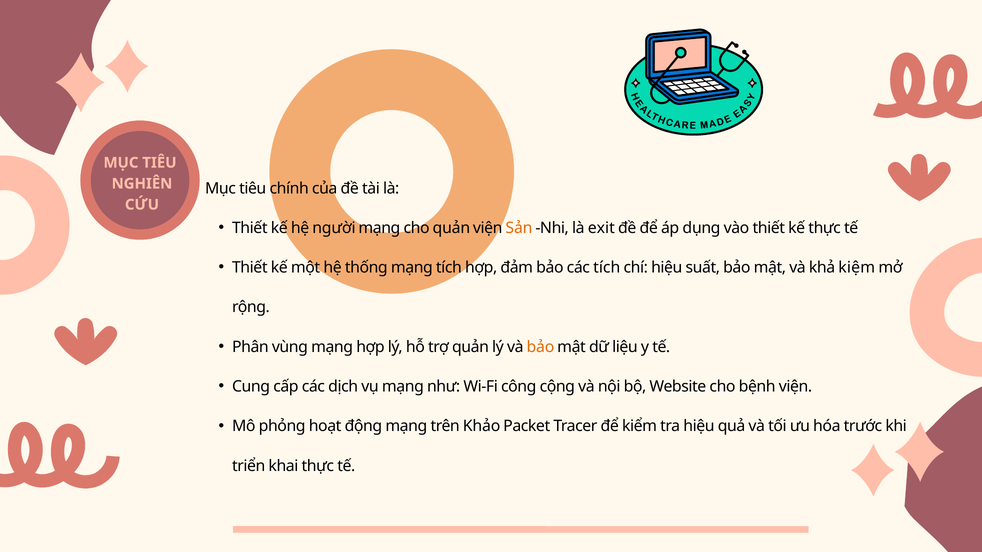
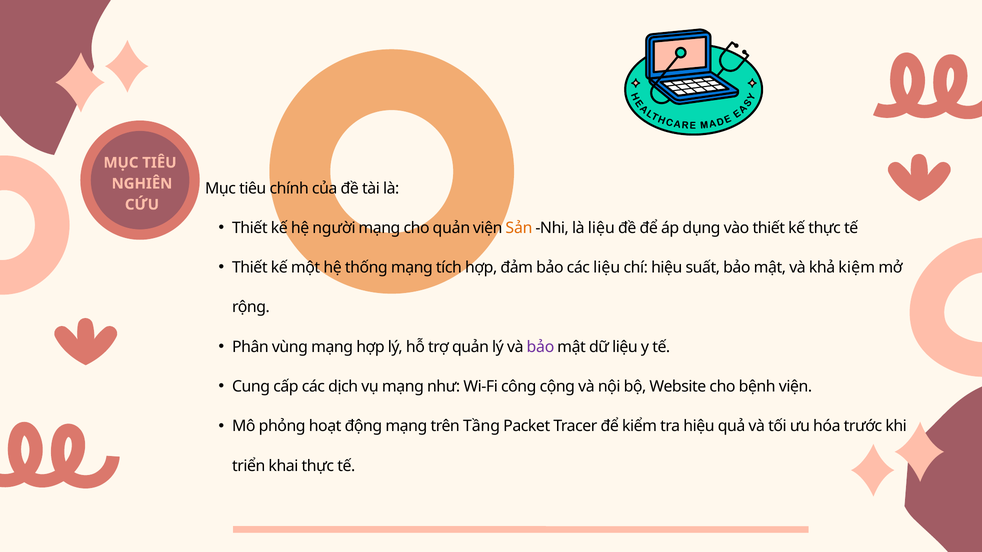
là exit: exit -> liệu
các tích: tích -> liệu
bảo at (540, 347) colour: orange -> purple
Khảo: Khảo -> Tầng
